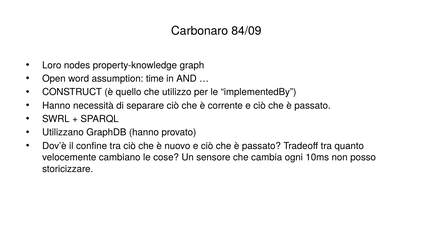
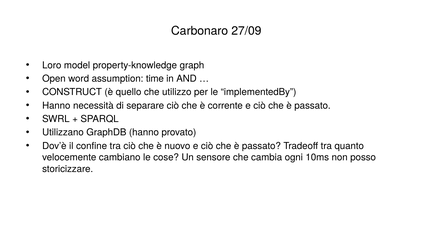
84/09: 84/09 -> 27/09
nodes: nodes -> model
